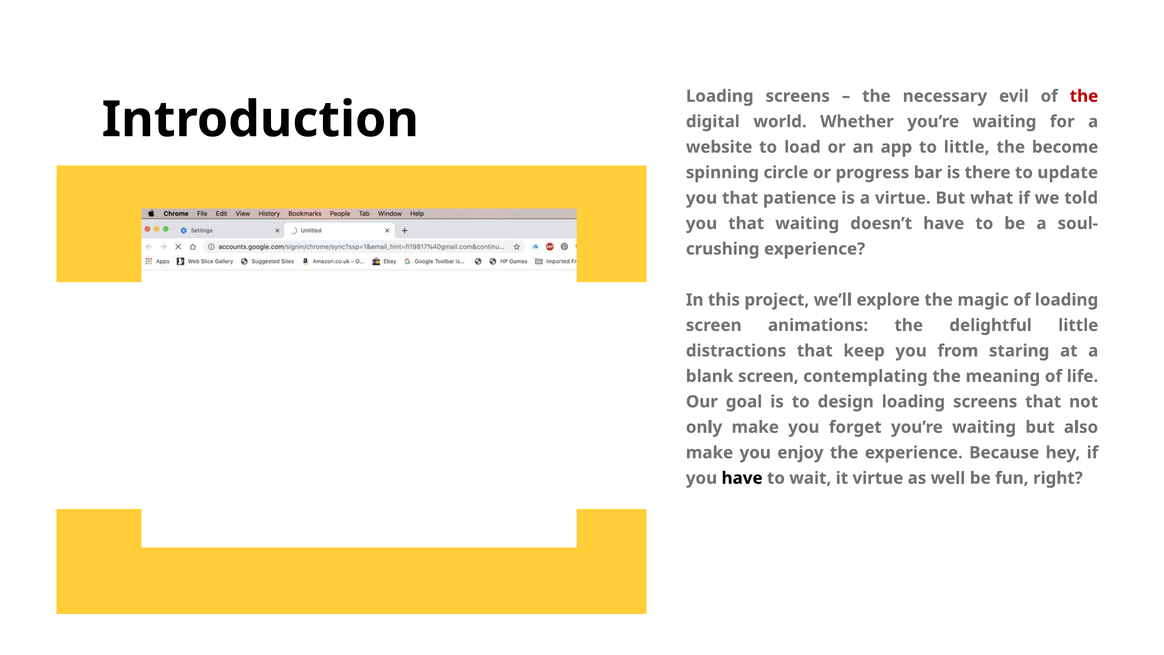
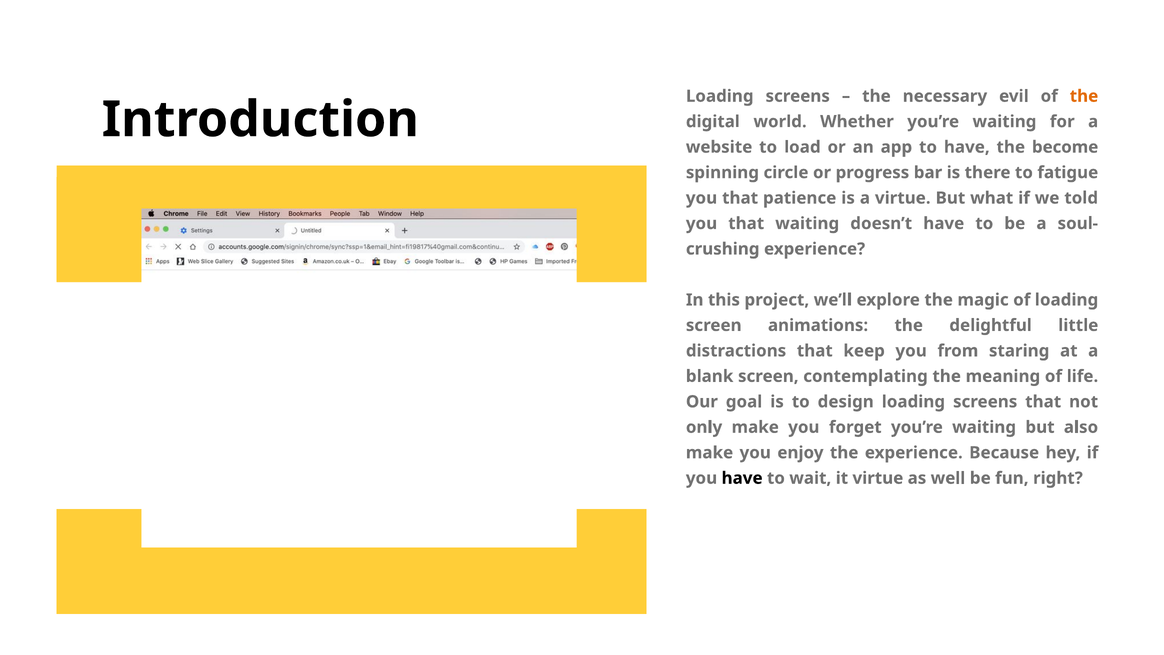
the at (1084, 96) colour: red -> orange
to little: little -> have
update: update -> fatigue
